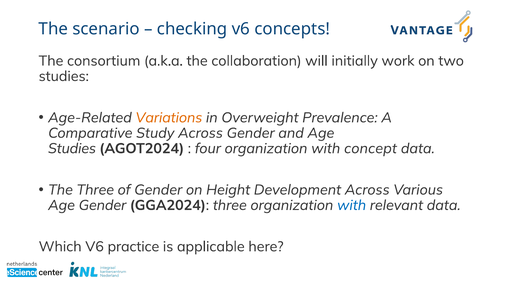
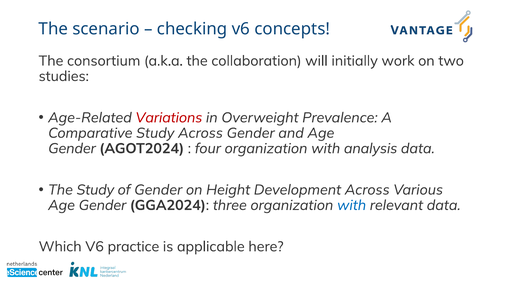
Variations colour: orange -> red
Studies at (72, 149): Studies -> Gender
concept: concept -> analysis
The Three: Three -> Study
